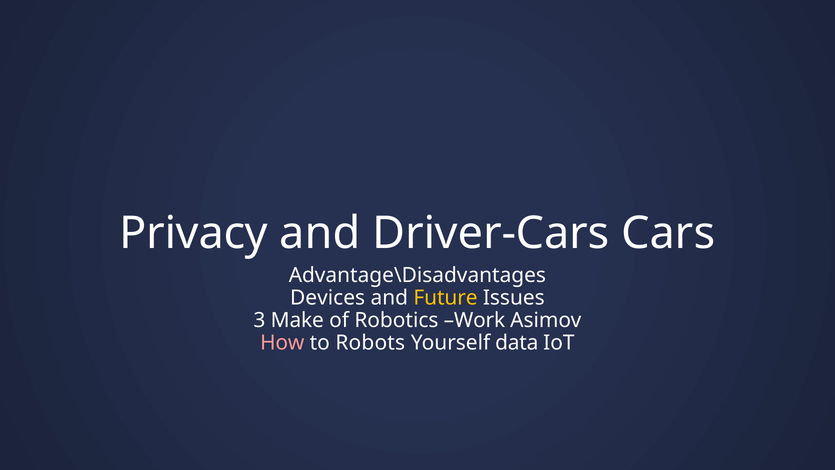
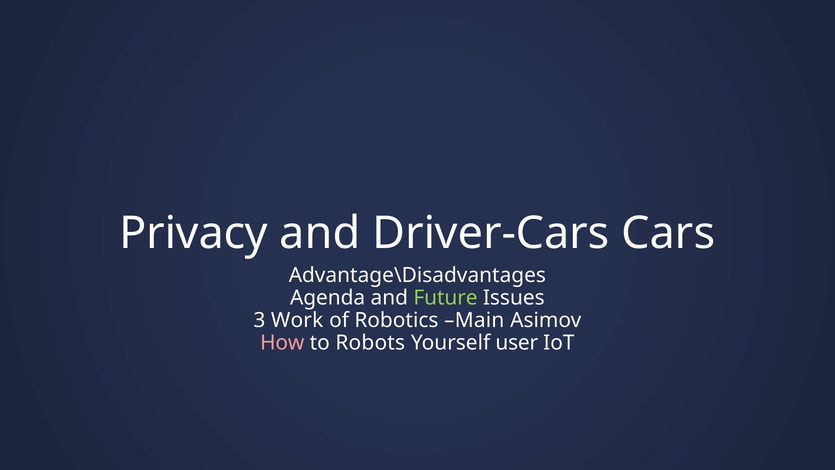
Devices: Devices -> Agenda
Future colour: yellow -> light green
Make: Make -> Work
Work: Work -> Main
data: data -> user
